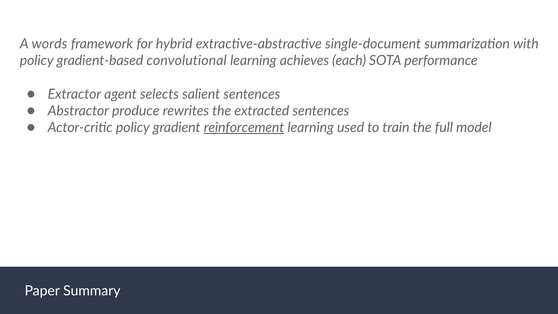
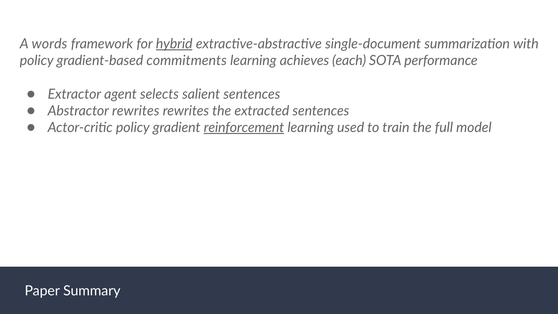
hybrid underline: none -> present
convolutional: convolutional -> commitments
Abstractor produce: produce -> rewrites
